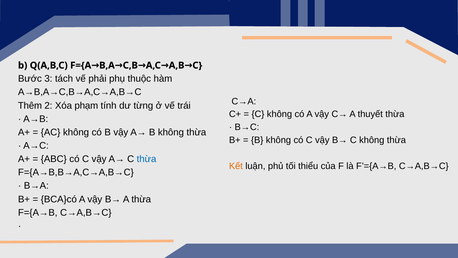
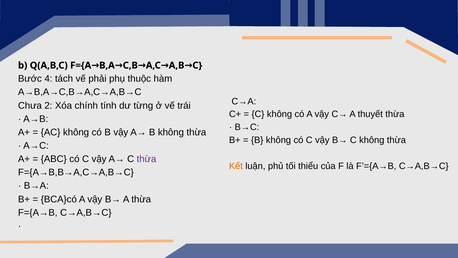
3: 3 -> 4
Thêm: Thêm -> Chưa
phạm: phạm -> chính
thừa at (147, 159) colour: blue -> purple
